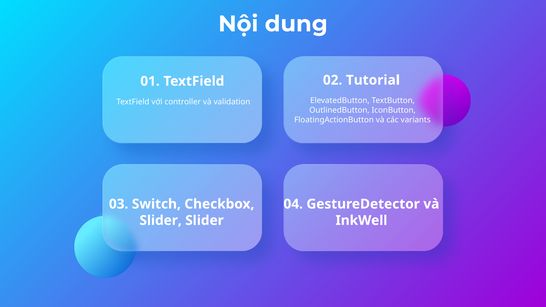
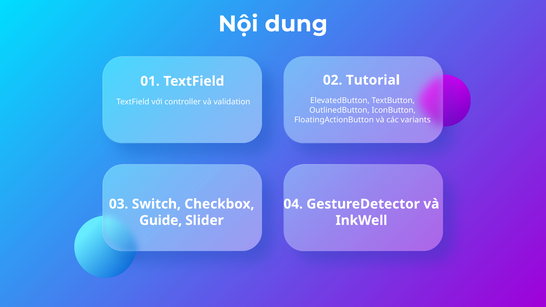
Slider at (161, 220): Slider -> Guide
